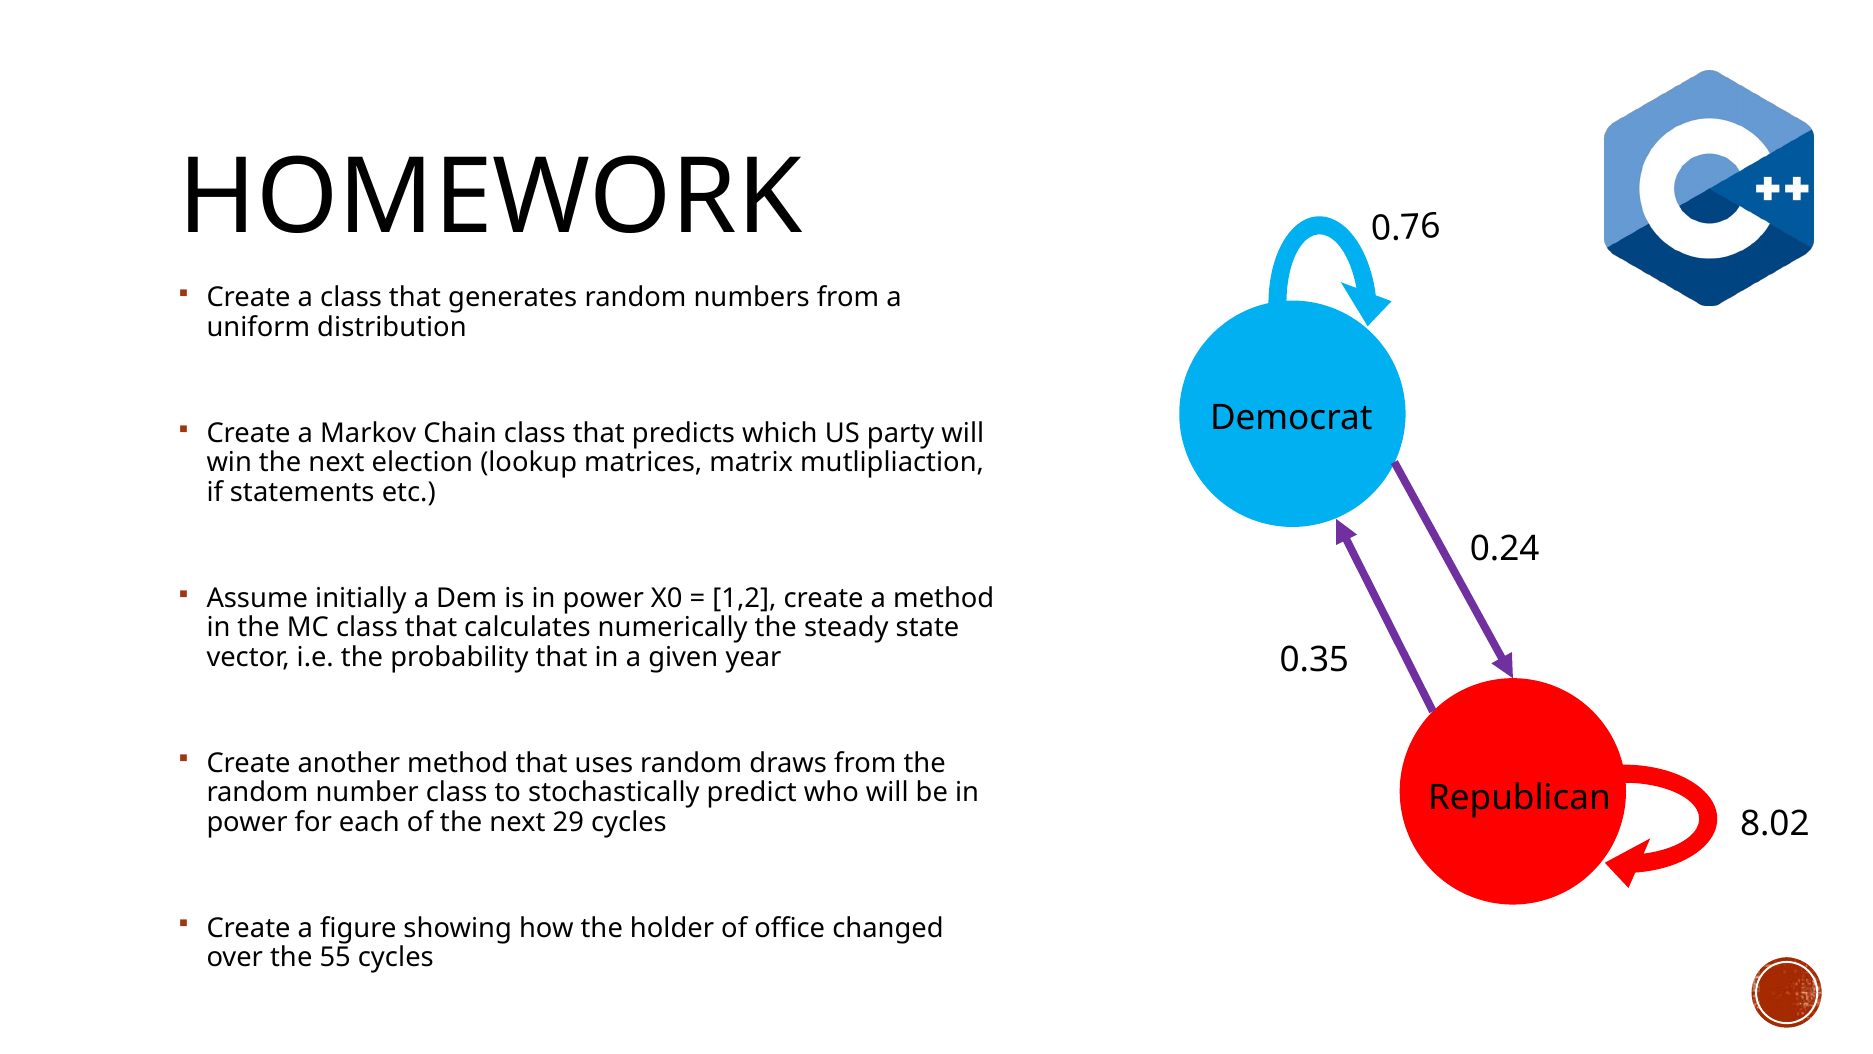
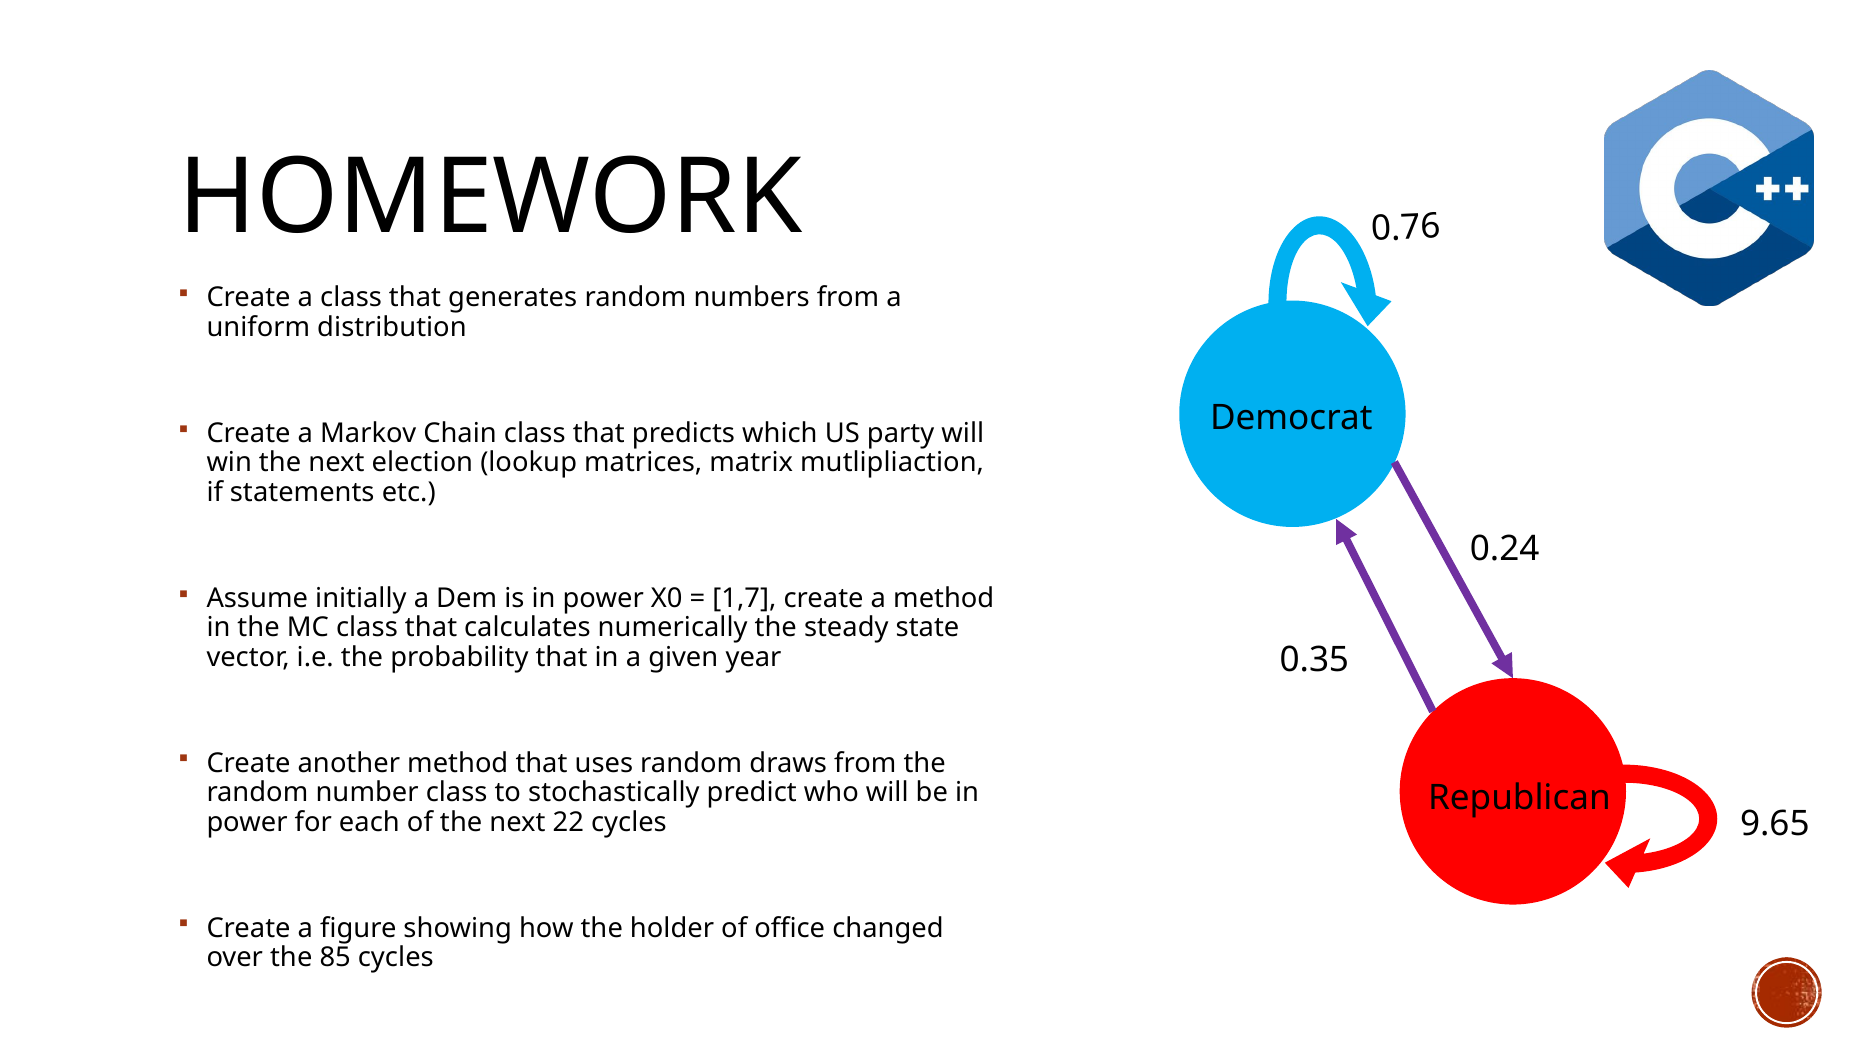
1,2: 1,2 -> 1,7
8.02: 8.02 -> 9.65
29: 29 -> 22
55: 55 -> 85
